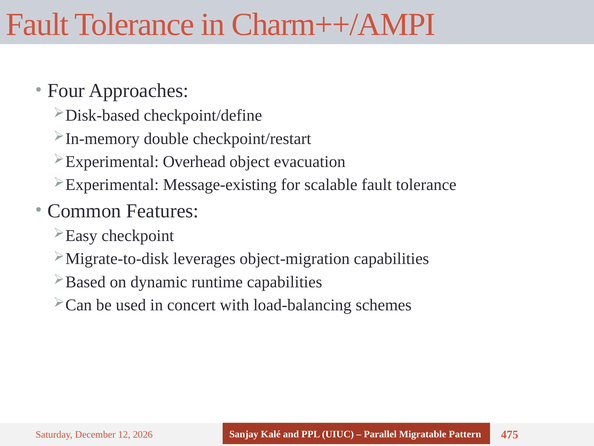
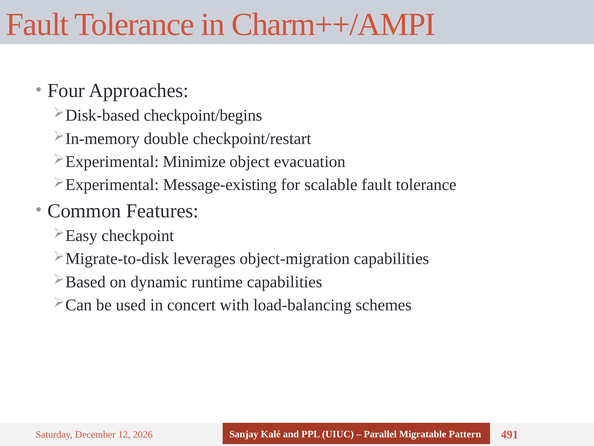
checkpoint/define: checkpoint/define -> checkpoint/begins
Overhead: Overhead -> Minimize
475: 475 -> 491
